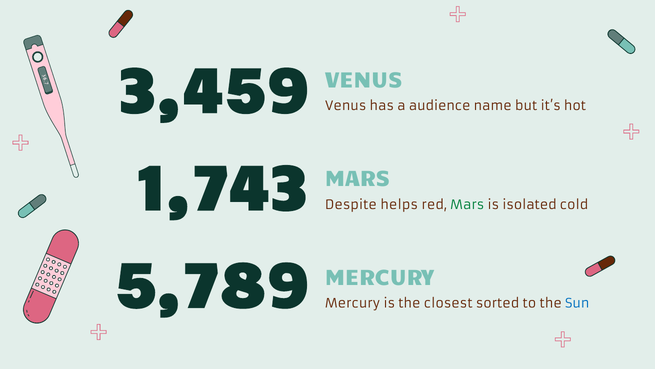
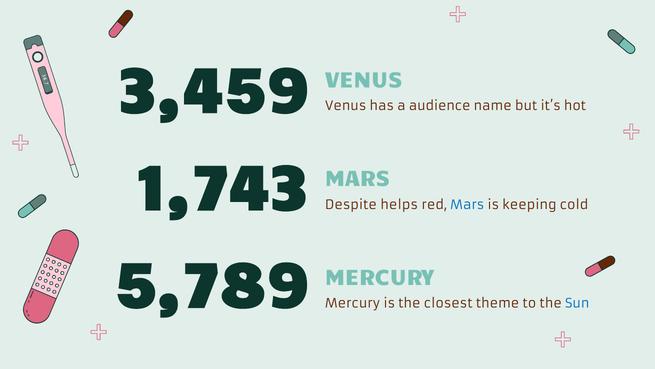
Mars at (467, 205) colour: green -> blue
isolated: isolated -> keeping
sorted: sorted -> theme
